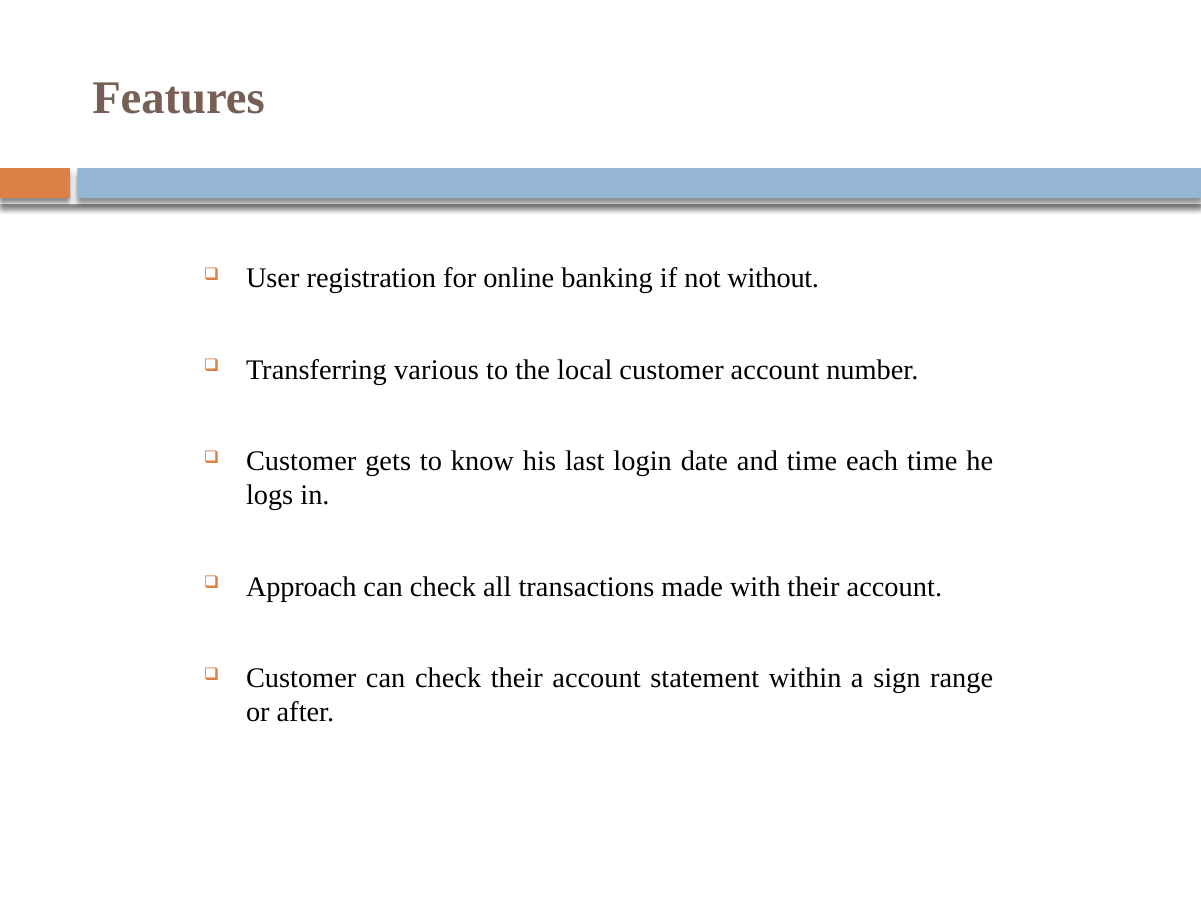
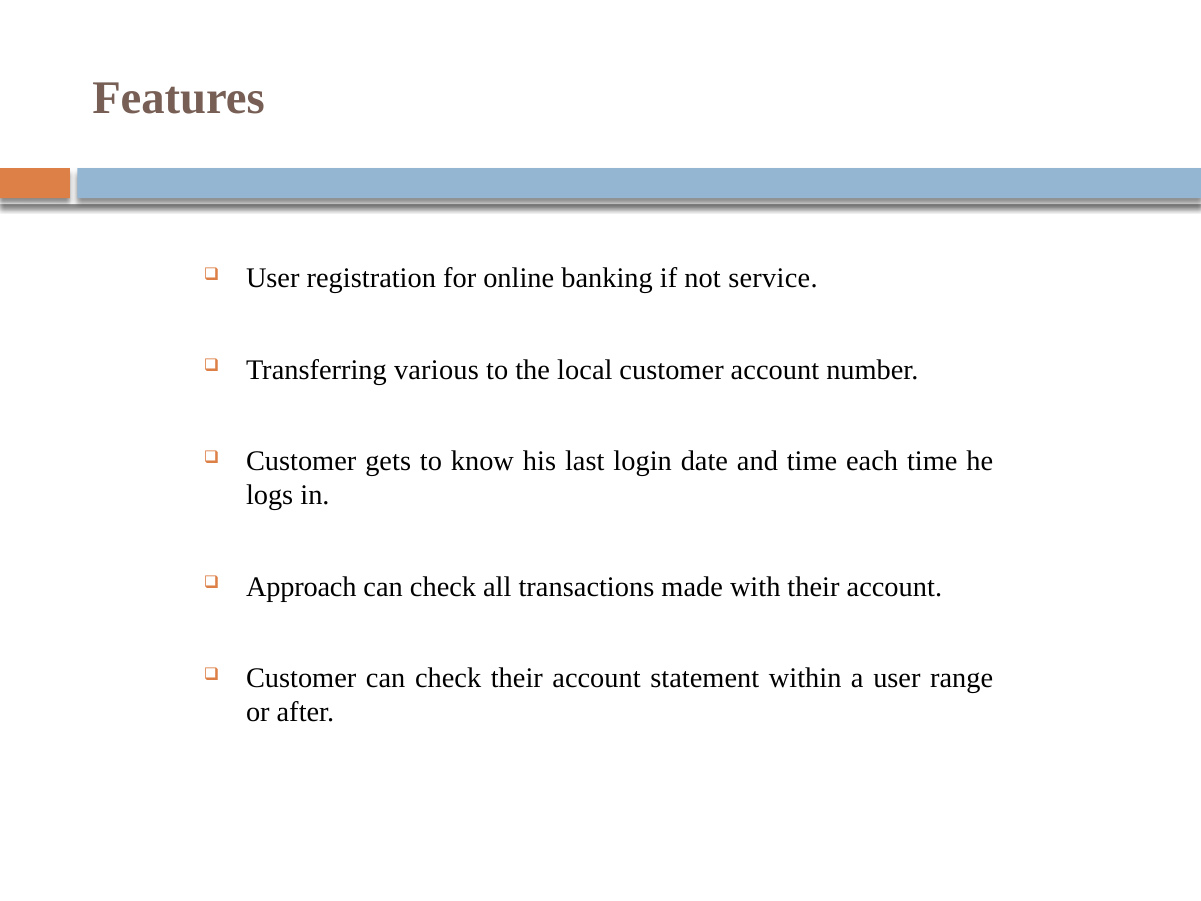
without: without -> service
a sign: sign -> user
